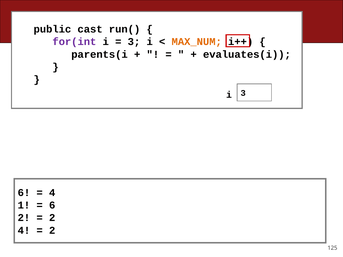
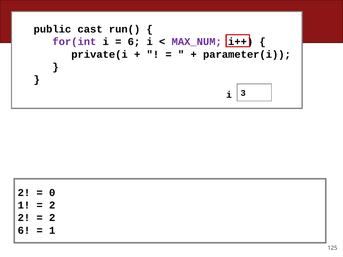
3 at (134, 42): 3 -> 6
MAX_NUM colour: orange -> purple
parents(i: parents(i -> private(i
evaluates(i: evaluates(i -> parameter(i
6 at (24, 193): 6 -> 2
4 at (52, 193): 4 -> 0
6 at (52, 205): 6 -> 2
4 at (24, 231): 4 -> 6
2 at (52, 231): 2 -> 1
